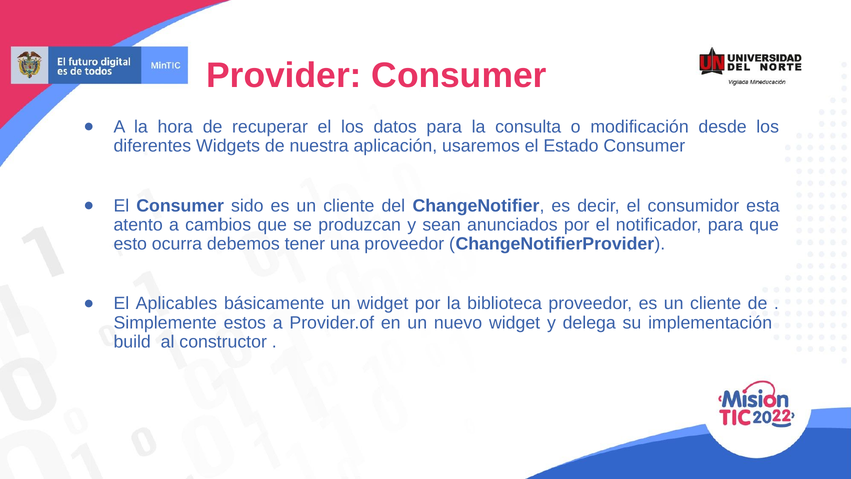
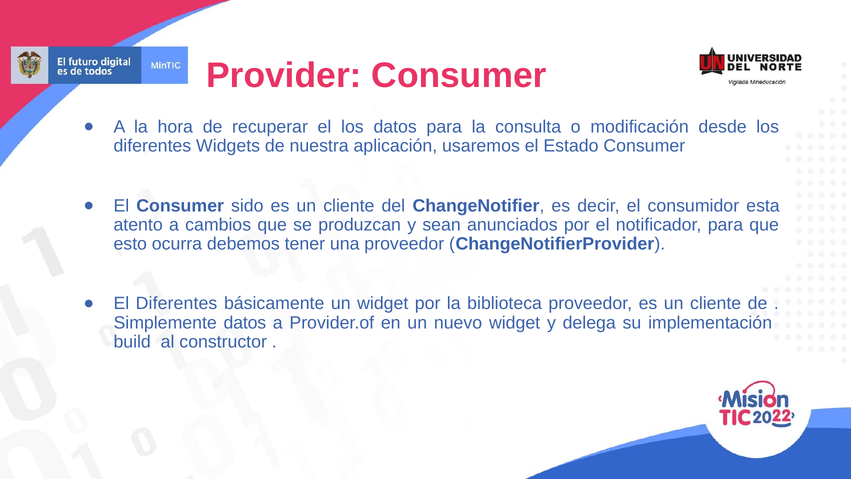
El Aplicables: Aplicables -> Diferentes
Simplemente estos: estos -> datos
